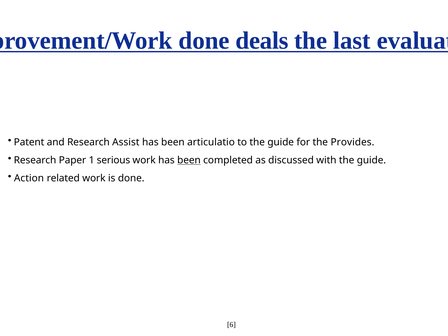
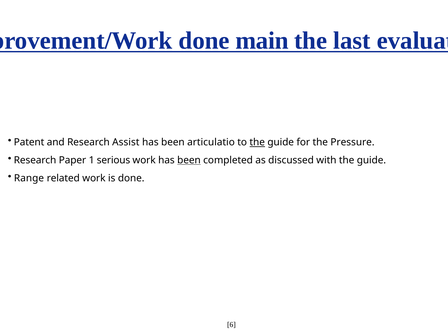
deals: deals -> main
the at (257, 142) underline: none -> present
Provides: Provides -> Pressure
Action: Action -> Range
